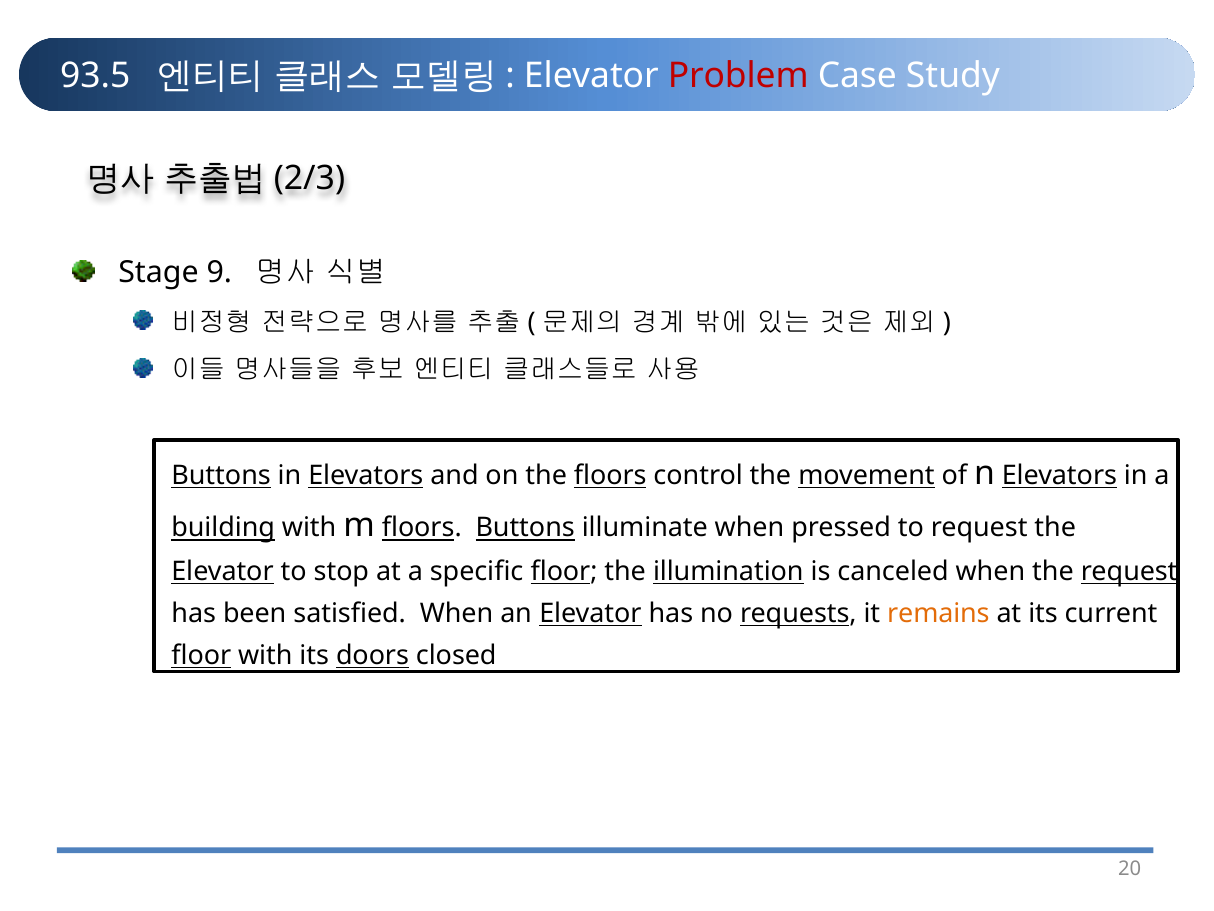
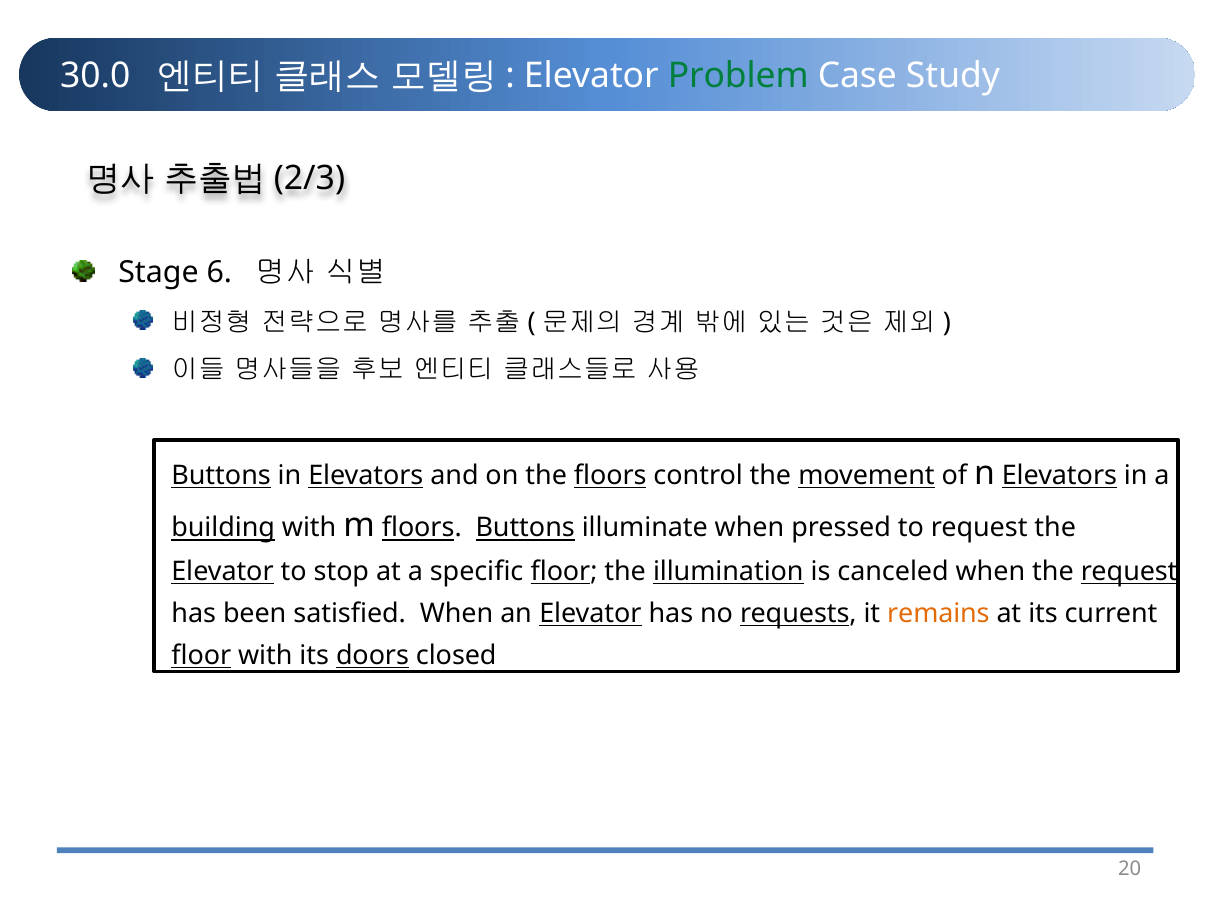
93.5: 93.5 -> 30.0
Problem colour: red -> green
9: 9 -> 6
